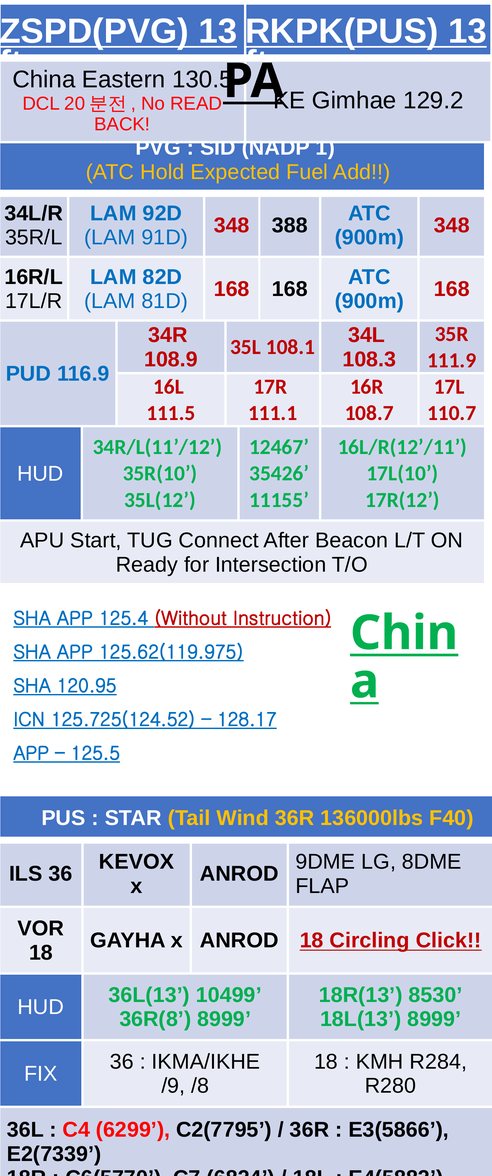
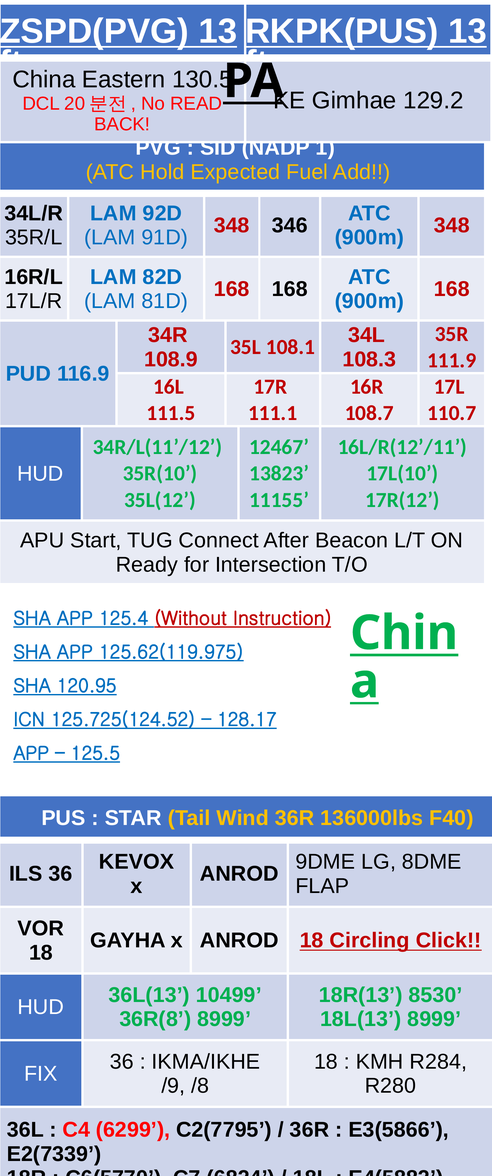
388: 388 -> 346
35426: 35426 -> 13823
